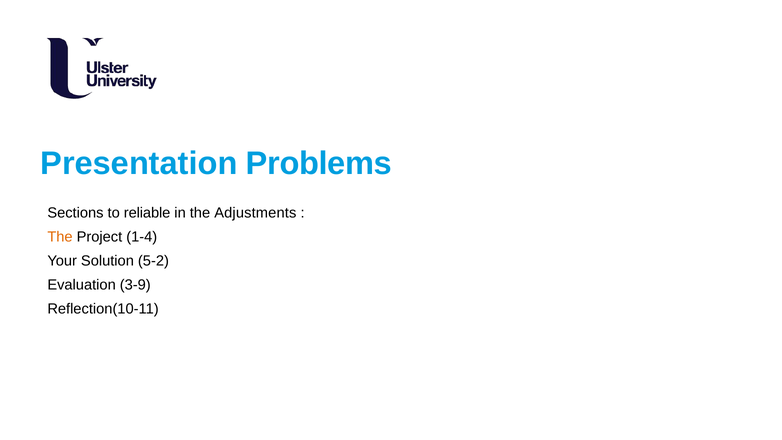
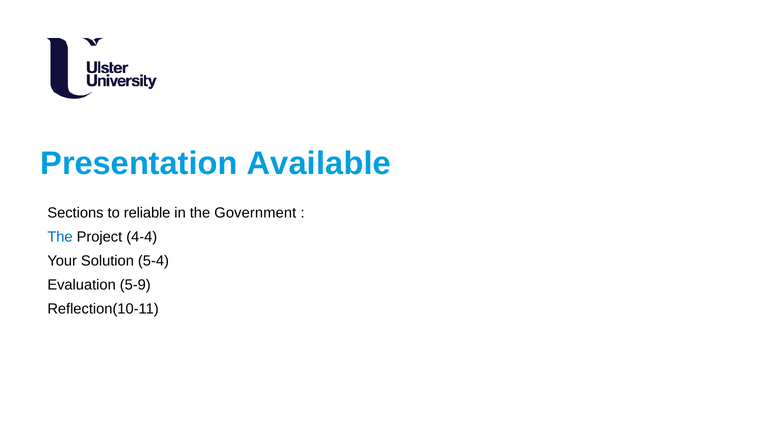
Problems: Problems -> Available
Adjustments: Adjustments -> Government
The at (60, 237) colour: orange -> blue
1-4: 1-4 -> 4-4
5-2: 5-2 -> 5-4
3-9: 3-9 -> 5-9
